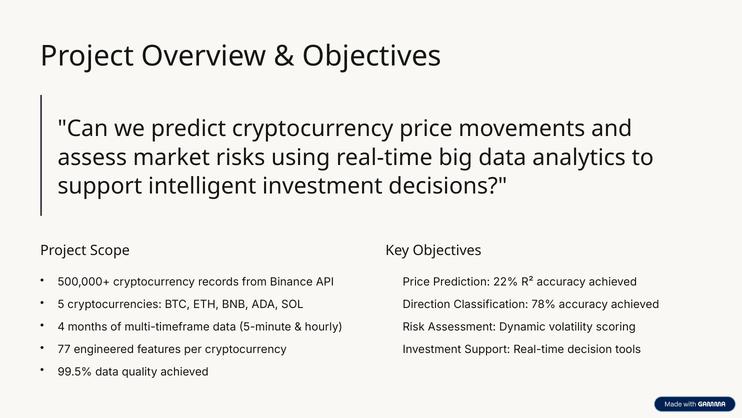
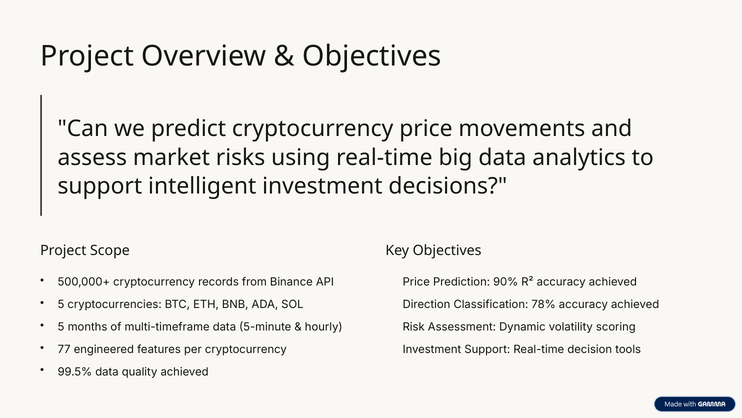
22%: 22% -> 90%
4 at (61, 327): 4 -> 5
